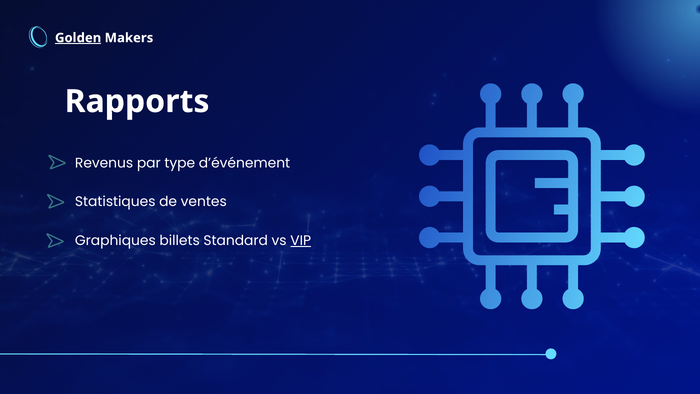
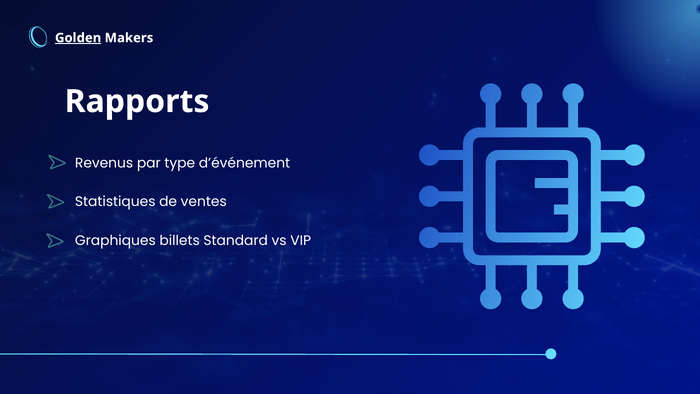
VIP underline: present -> none
